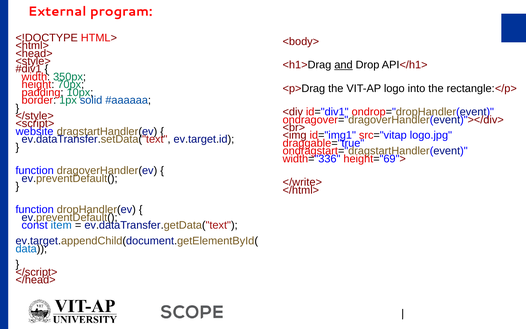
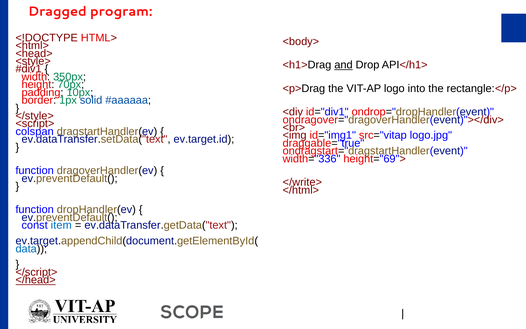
External: External -> Dragged
website: website -> colspan
</head> underline: none -> present
